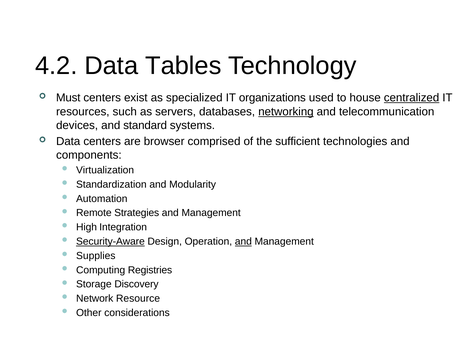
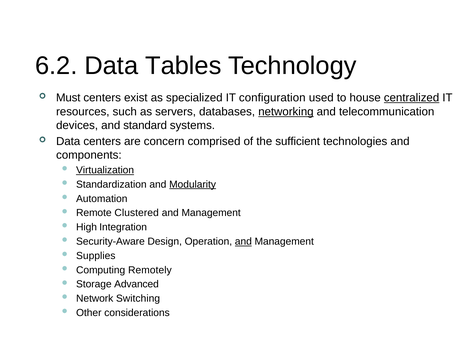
4.2: 4.2 -> 6.2
organizations: organizations -> configuration
browser: browser -> concern
Virtualization underline: none -> present
Modularity underline: none -> present
Strategies: Strategies -> Clustered
Security-Aware underline: present -> none
Registries: Registries -> Remotely
Discovery: Discovery -> Advanced
Resource: Resource -> Switching
